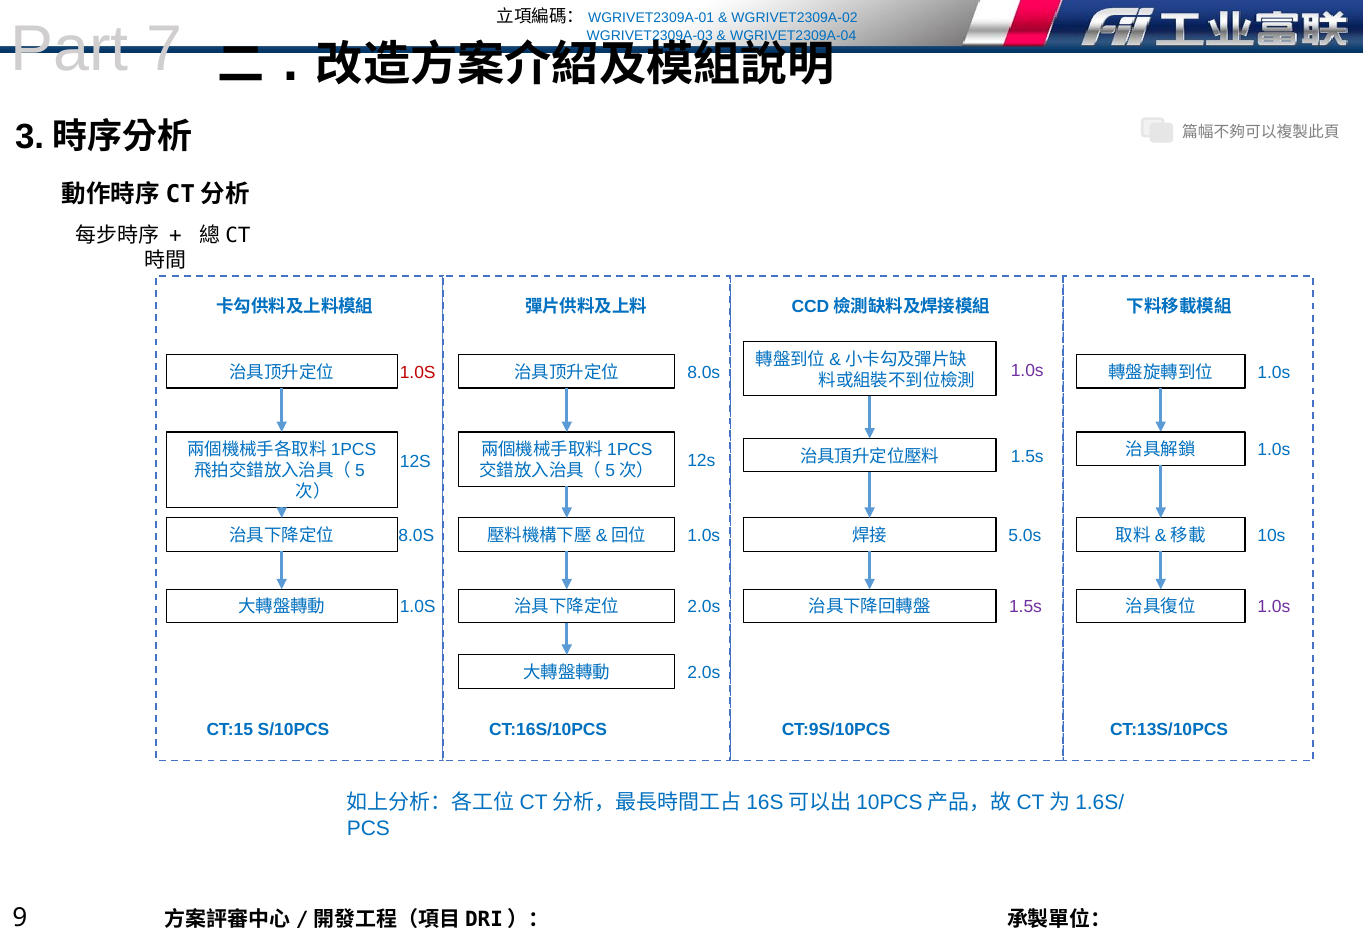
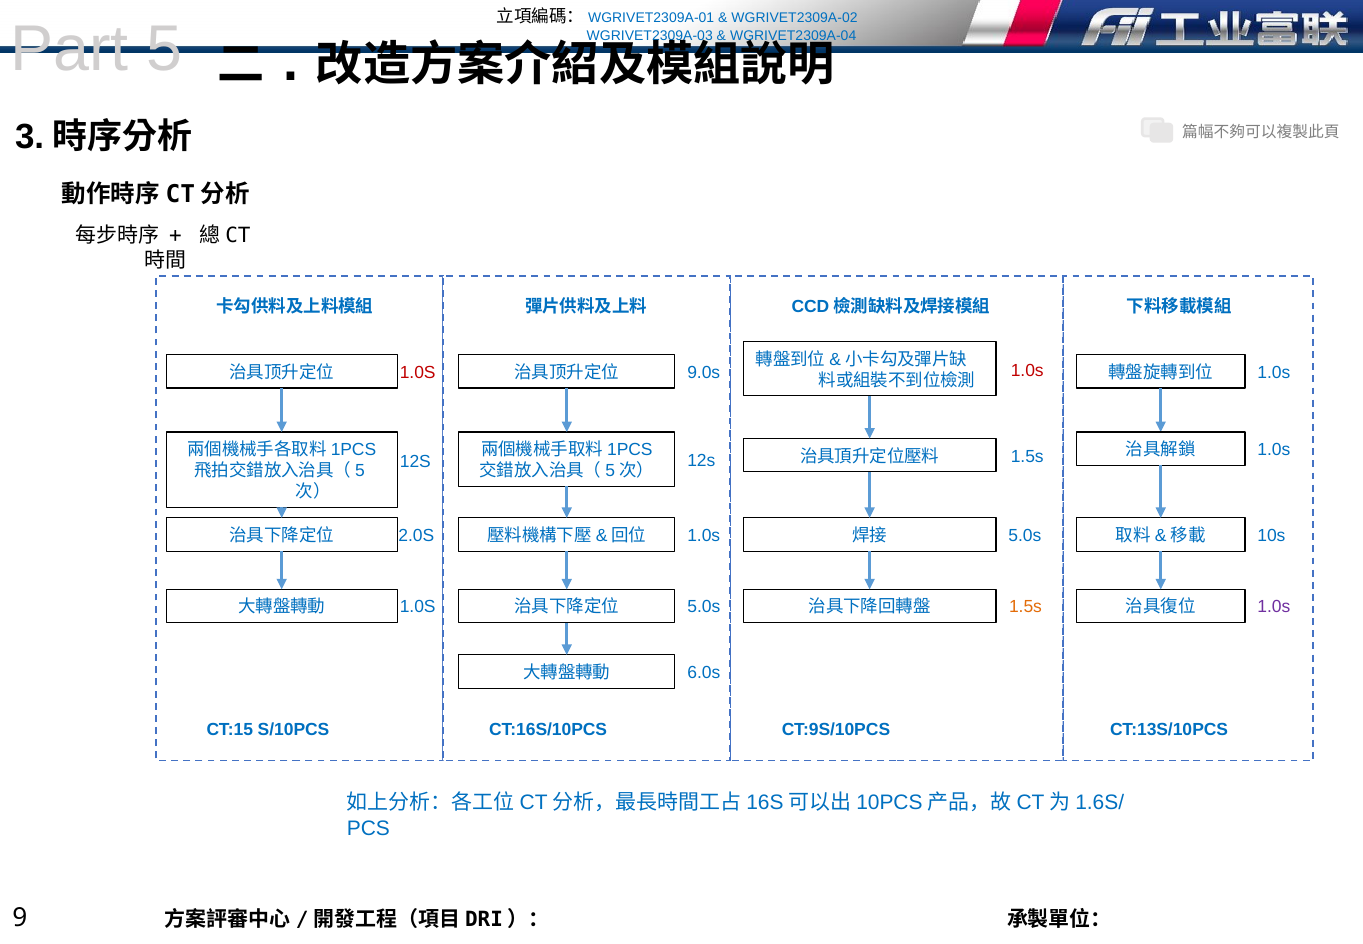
7: 7 -> 5
1.0s at (1027, 371) colour: purple -> red
8.0s at (704, 372): 8.0s -> 9.0s
8.0S at (416, 536): 8.0S -> 2.0S
2.0s at (704, 607): 2.0s -> 5.0s
1.5s at (1025, 607) colour: purple -> orange
2.0s at (704, 672): 2.0s -> 6.0s
